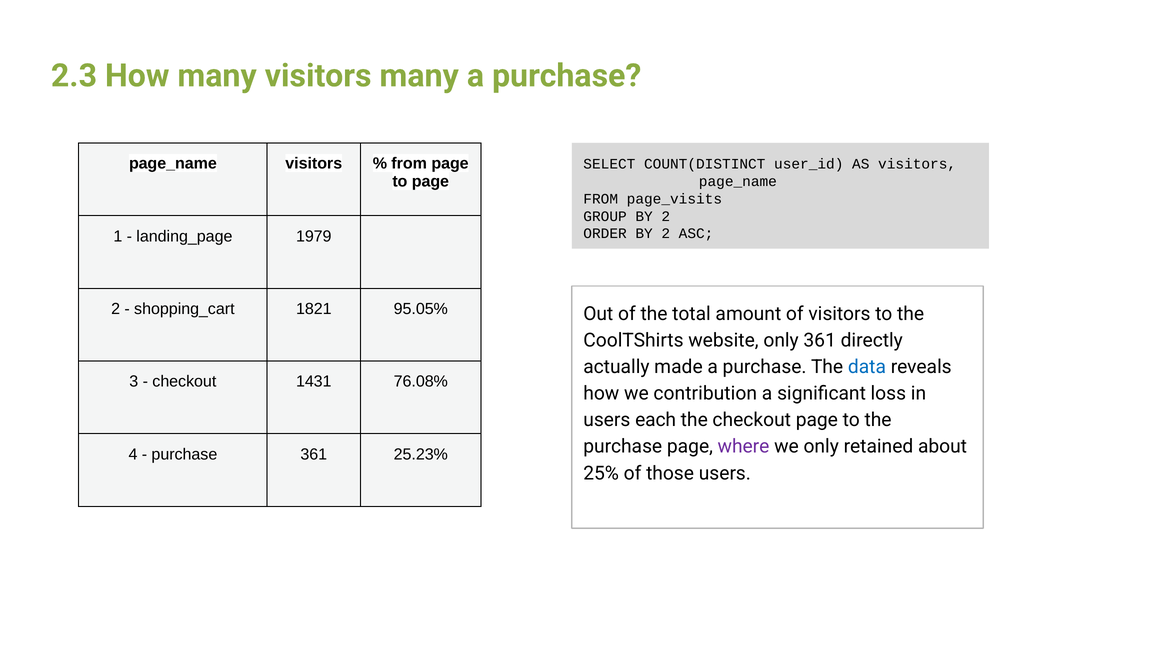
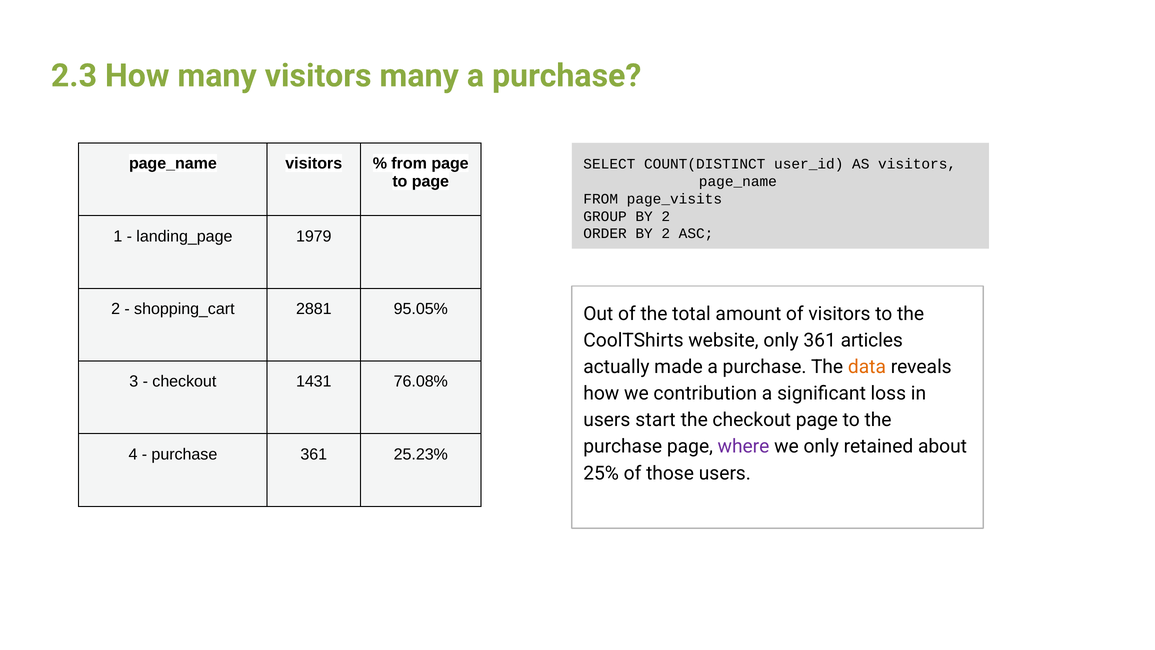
1821: 1821 -> 2881
directly: directly -> articles
data colour: blue -> orange
each: each -> start
